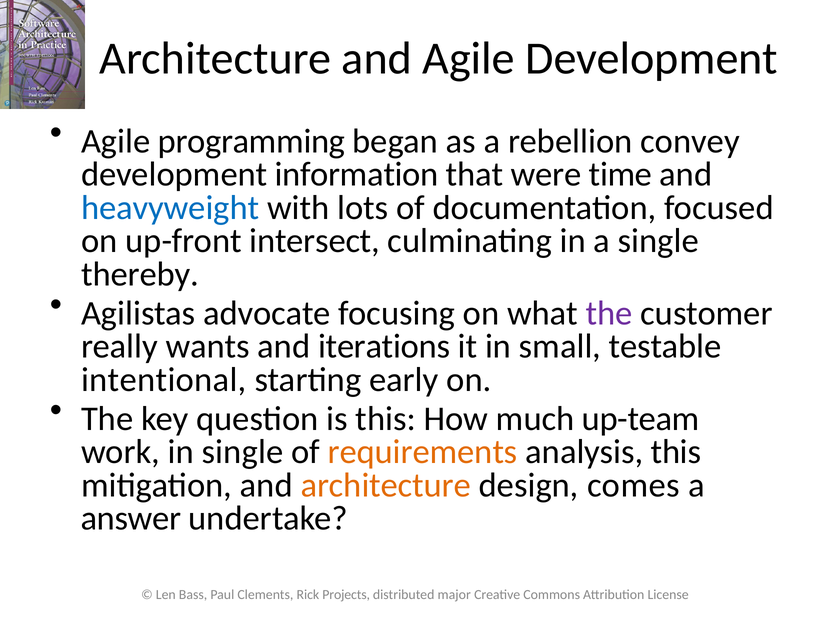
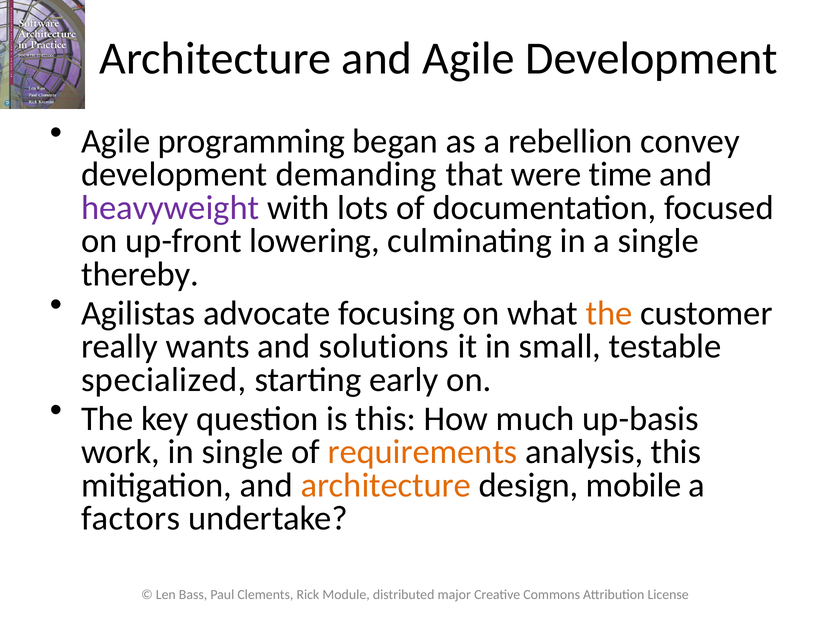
information: information -> demanding
heavyweight colour: blue -> purple
intersect: intersect -> lowering
the at (609, 313) colour: purple -> orange
iterations: iterations -> solutions
intentional: intentional -> specialized
up-team: up-team -> up-basis
comes: comes -> mobile
answer: answer -> factors
Projects: Projects -> Module
